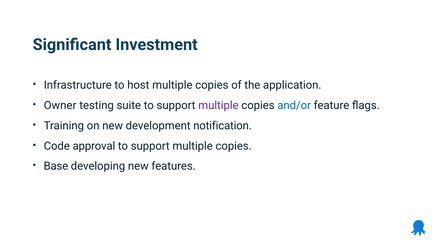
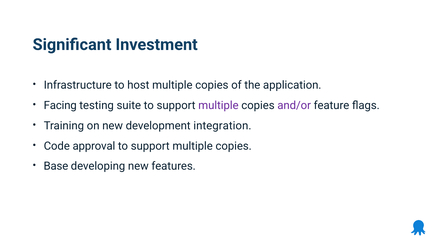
Owner: Owner -> Facing
and/or colour: blue -> purple
notification: notification -> integration
